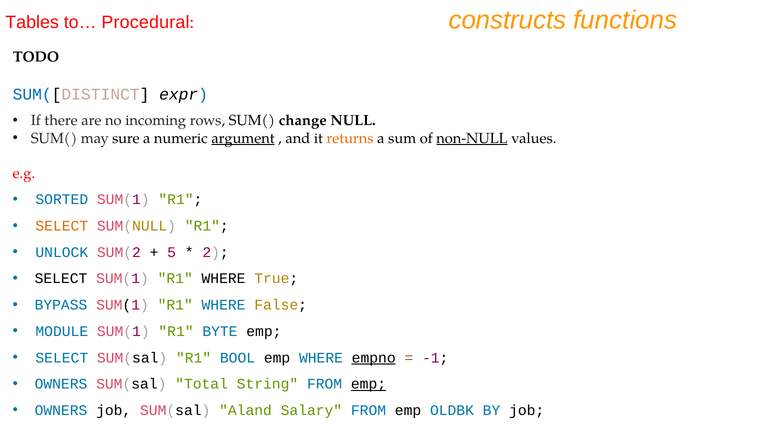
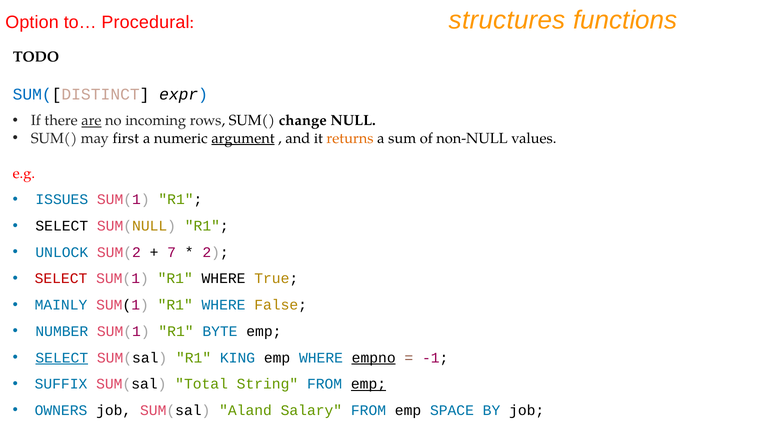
Tables: Tables -> Option
constructs: constructs -> structures
are underline: none -> present
sure: sure -> first
non-NULL underline: present -> none
SORTED: SORTED -> ISSUES
SELECT at (62, 226) colour: orange -> black
5: 5 -> 7
SELECT at (61, 279) colour: black -> red
BYPASS: BYPASS -> MAINLY
MODULE: MODULE -> NUMBER
SELECT at (62, 358) underline: none -> present
BOOL: BOOL -> KING
OWNERS at (61, 384): OWNERS -> SUFFIX
OLDBK: OLDBK -> SPACE
